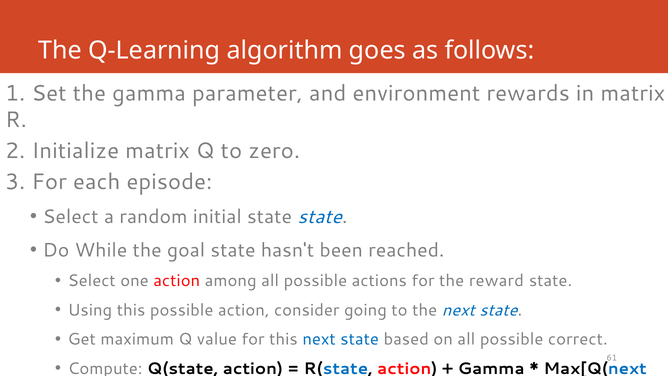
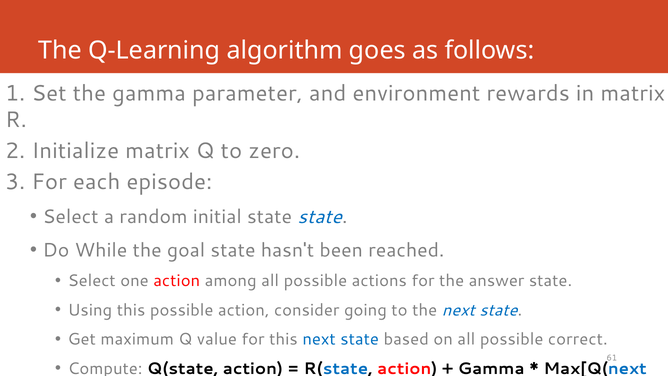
reward: reward -> answer
